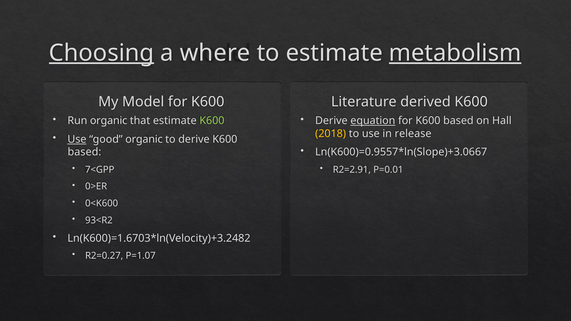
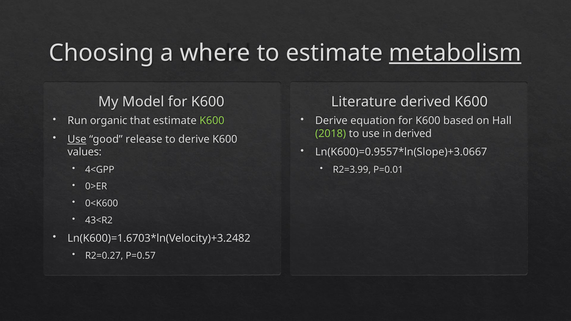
Choosing underline: present -> none
equation underline: present -> none
2018 colour: yellow -> light green
in release: release -> derived
good organic: organic -> release
based at (84, 152): based -> values
7<GPP: 7<GPP -> 4<GPP
R2=2.91: R2=2.91 -> R2=3.99
93<R2: 93<R2 -> 43<R2
P=1.07: P=1.07 -> P=0.57
